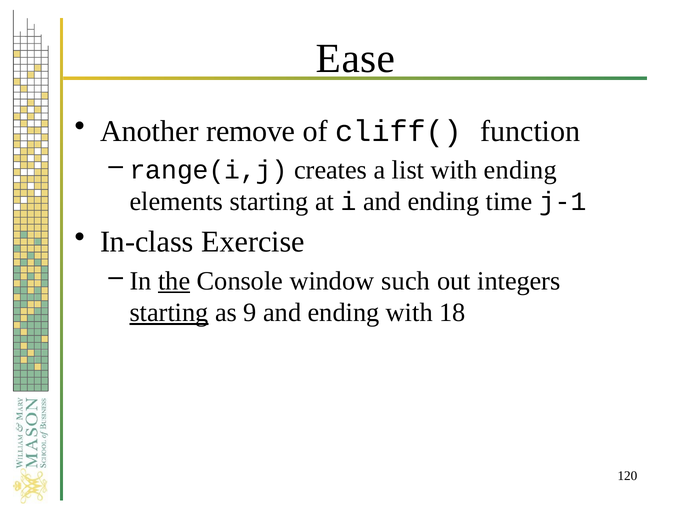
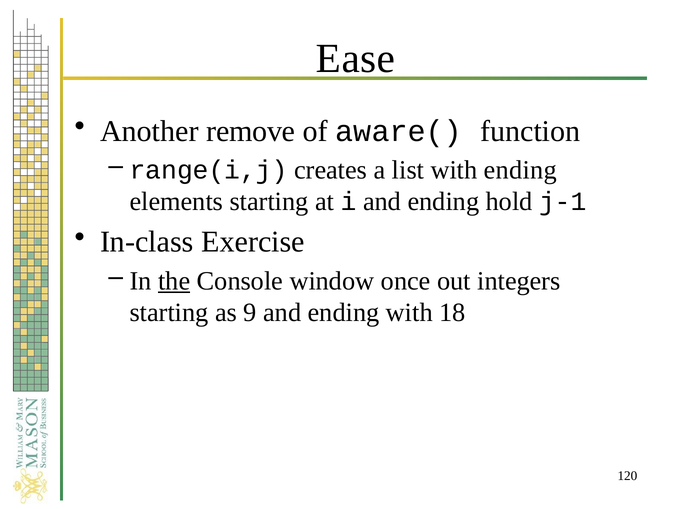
cliff(: cliff( -> aware(
time: time -> hold
such: such -> once
starting at (169, 312) underline: present -> none
